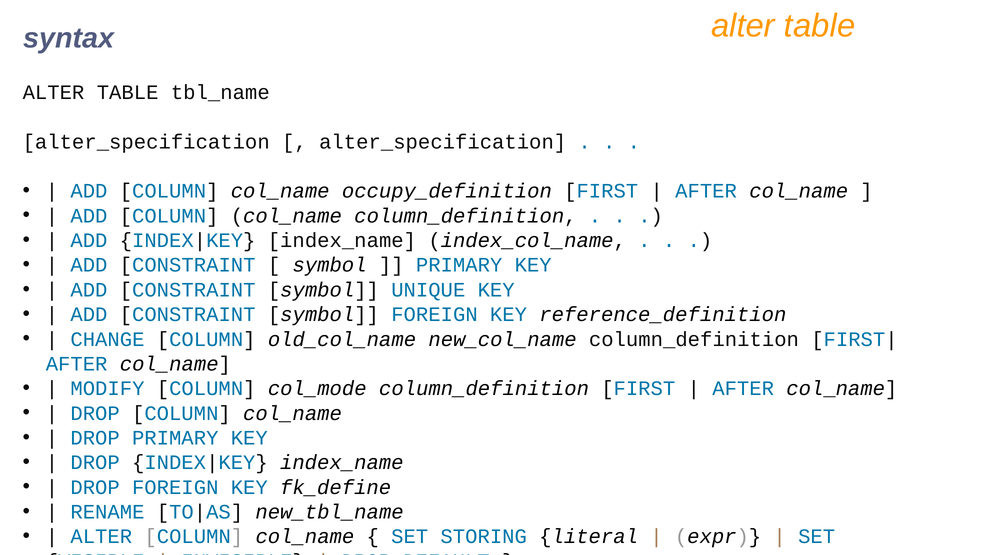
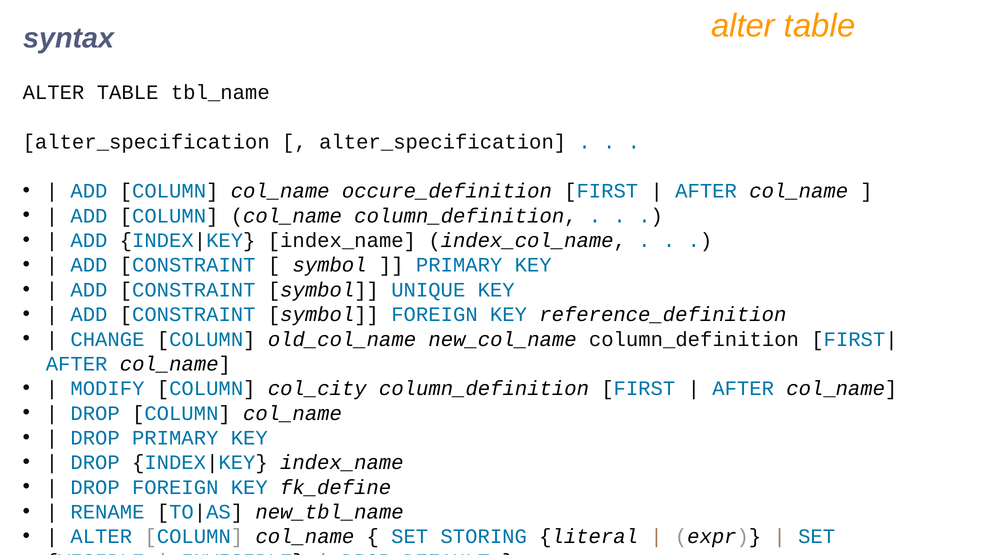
occupy_definition: occupy_definition -> occure_definition
col_mode: col_mode -> col_city
